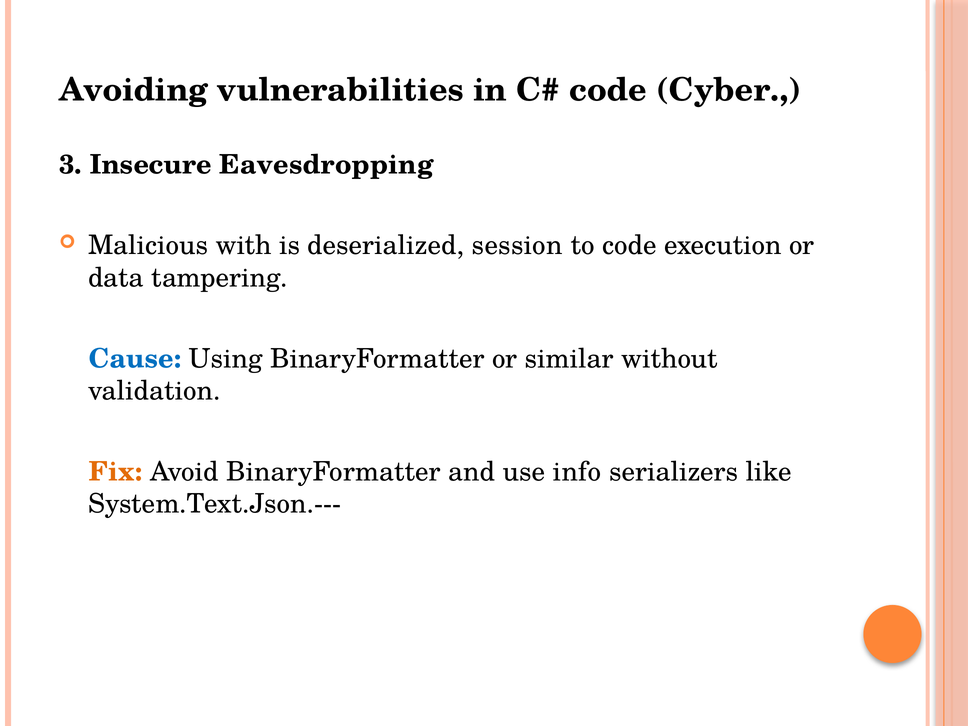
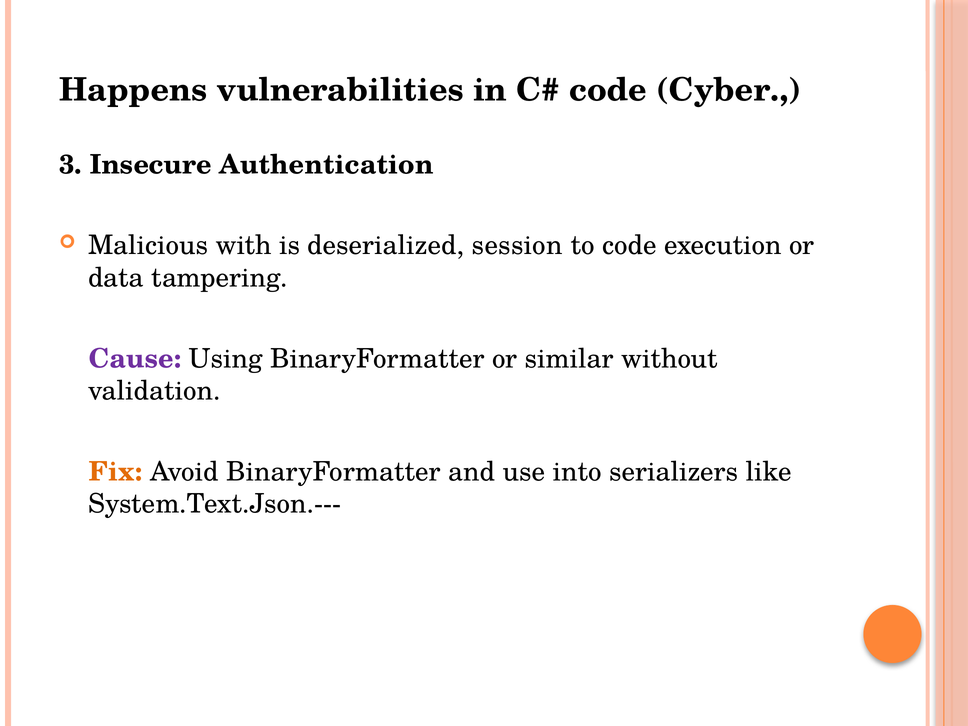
Avoiding: Avoiding -> Happens
Eavesdropping: Eavesdropping -> Authentication
Cause colour: blue -> purple
info: info -> into
